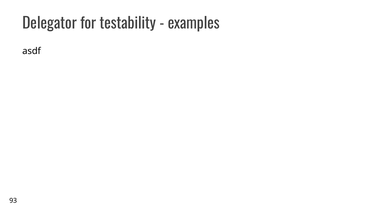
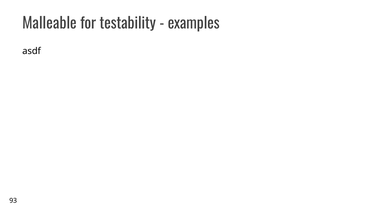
Delegator: Delegator -> Malleable
